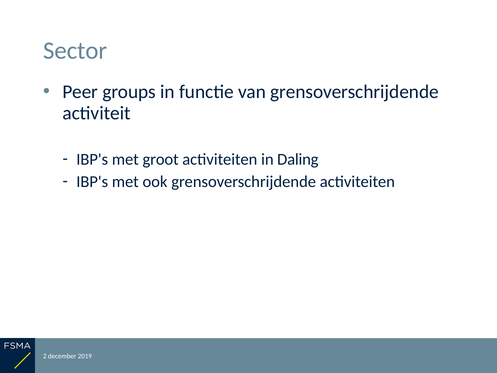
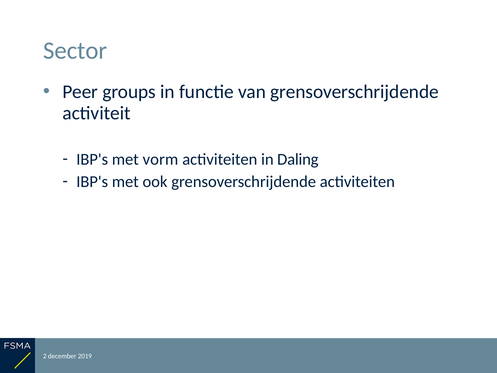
groot: groot -> vorm
